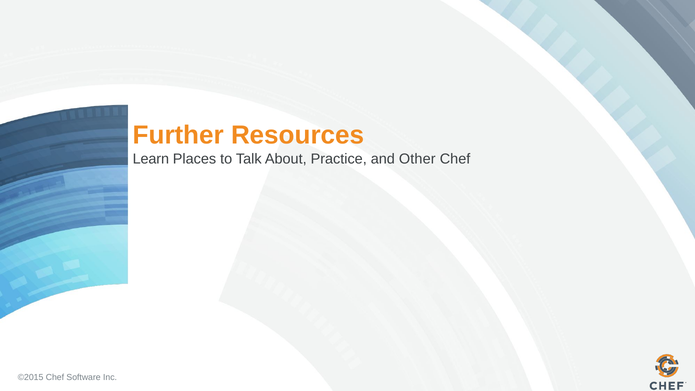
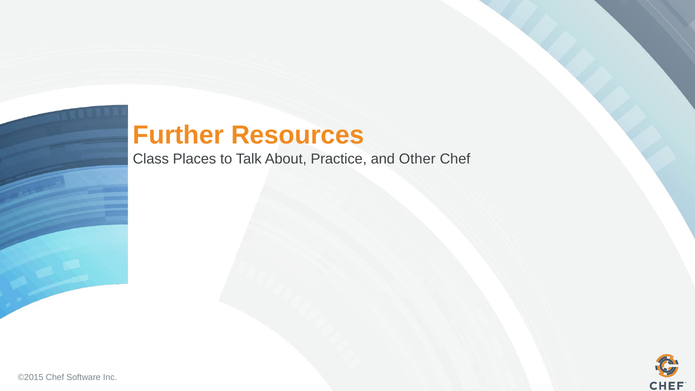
Learn: Learn -> Class
